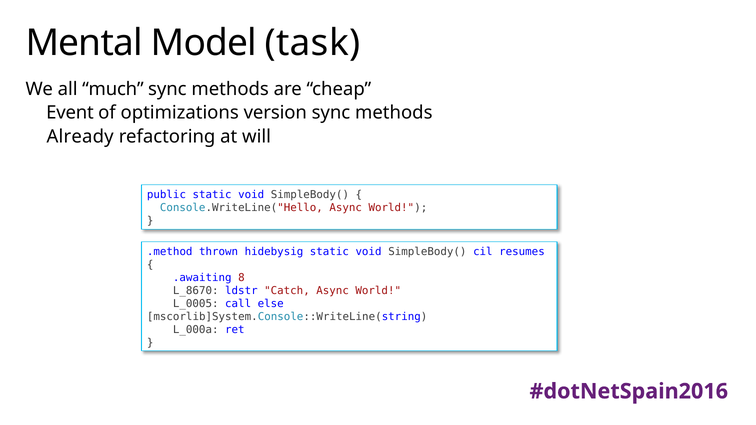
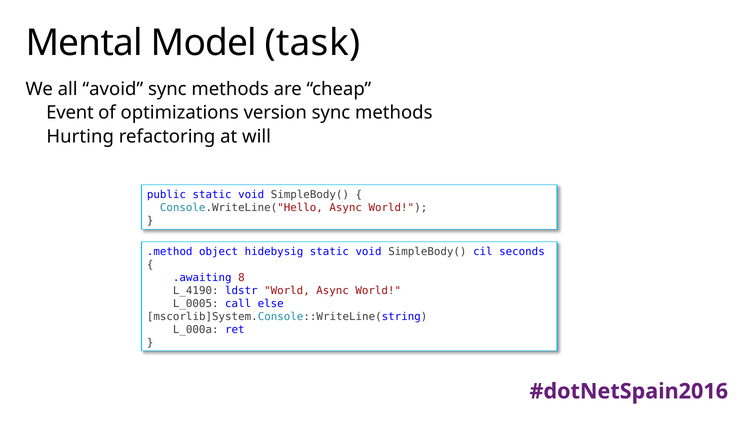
much: much -> avoid
Already: Already -> Hurting
thrown: thrown -> object
resumes: resumes -> seconds
L_8670: L_8670 -> L_4190
ldstr Catch: Catch -> World
